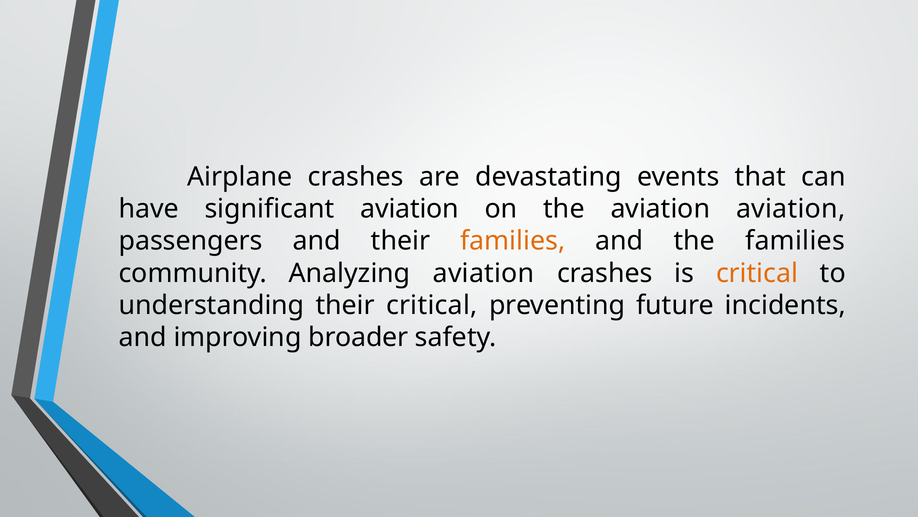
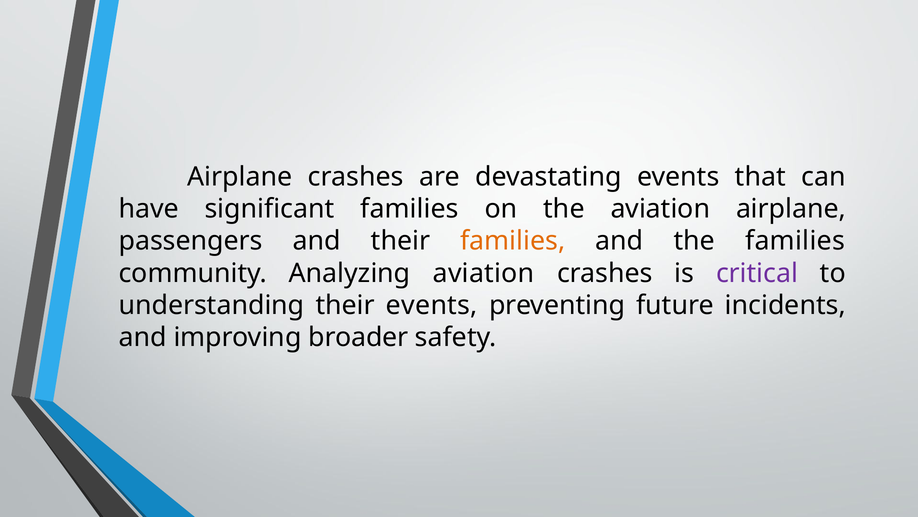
significant aviation: aviation -> families
aviation aviation: aviation -> airplane
critical at (757, 273) colour: orange -> purple
their critical: critical -> events
